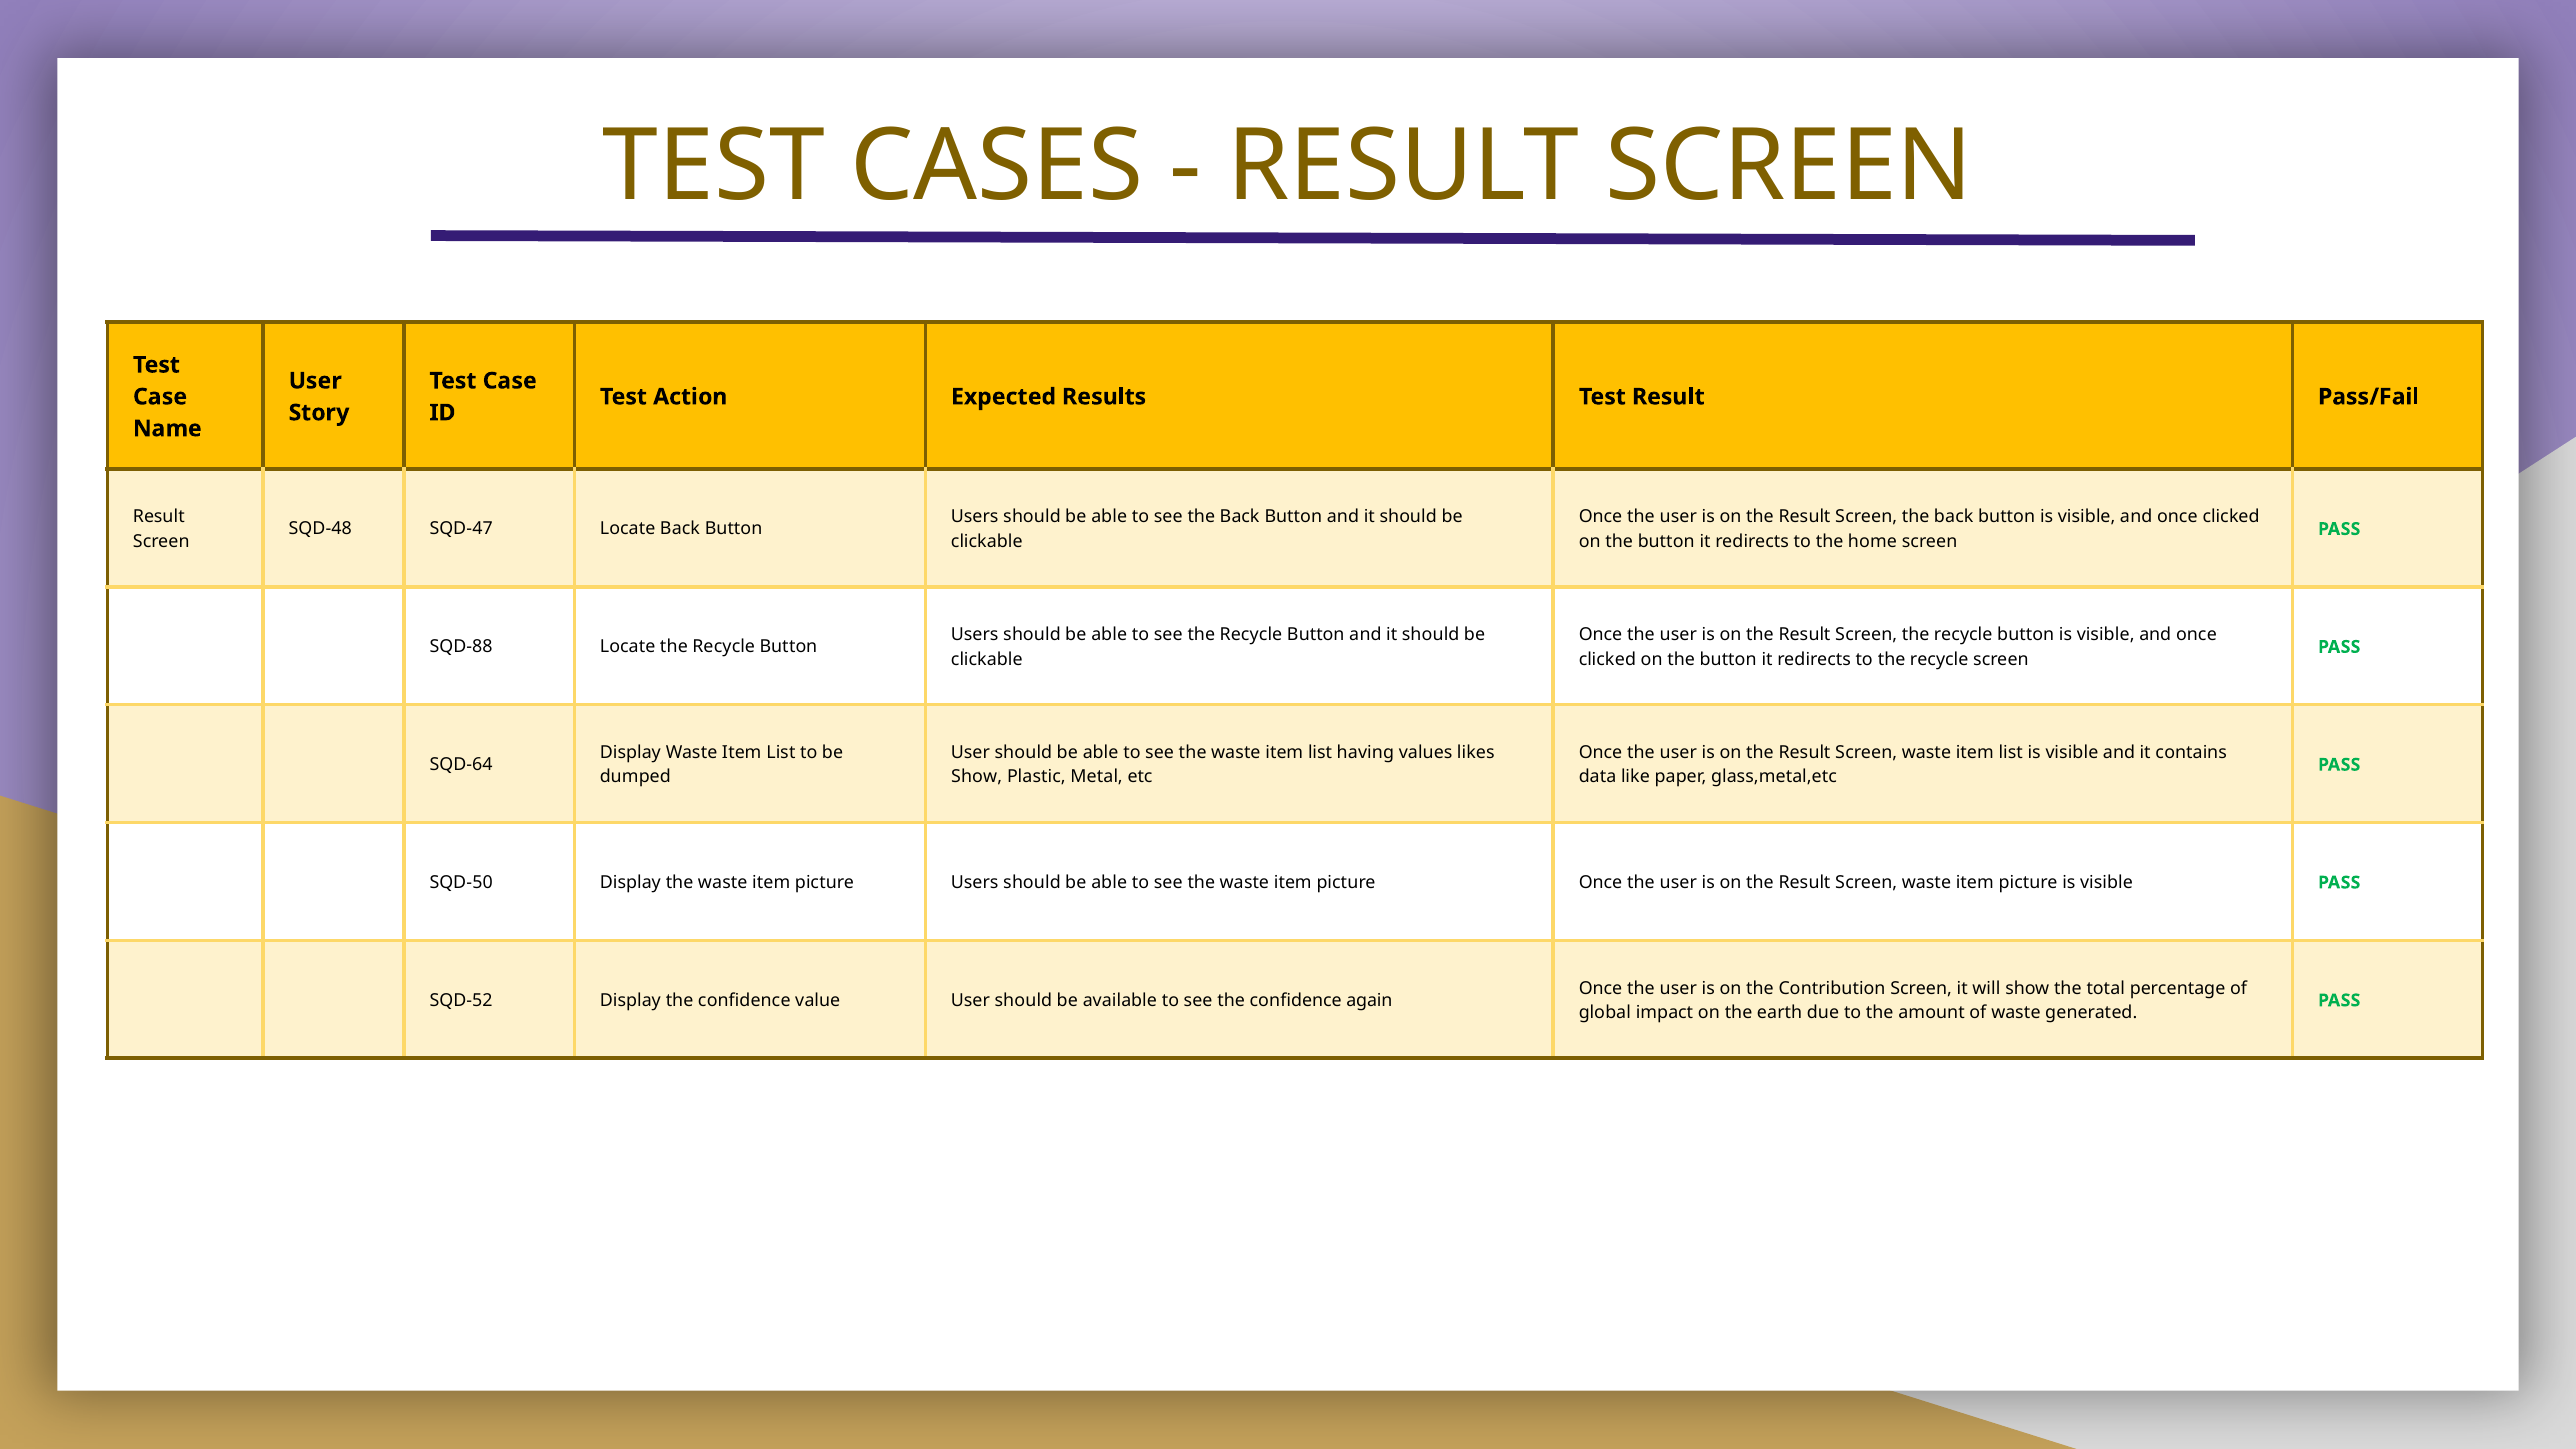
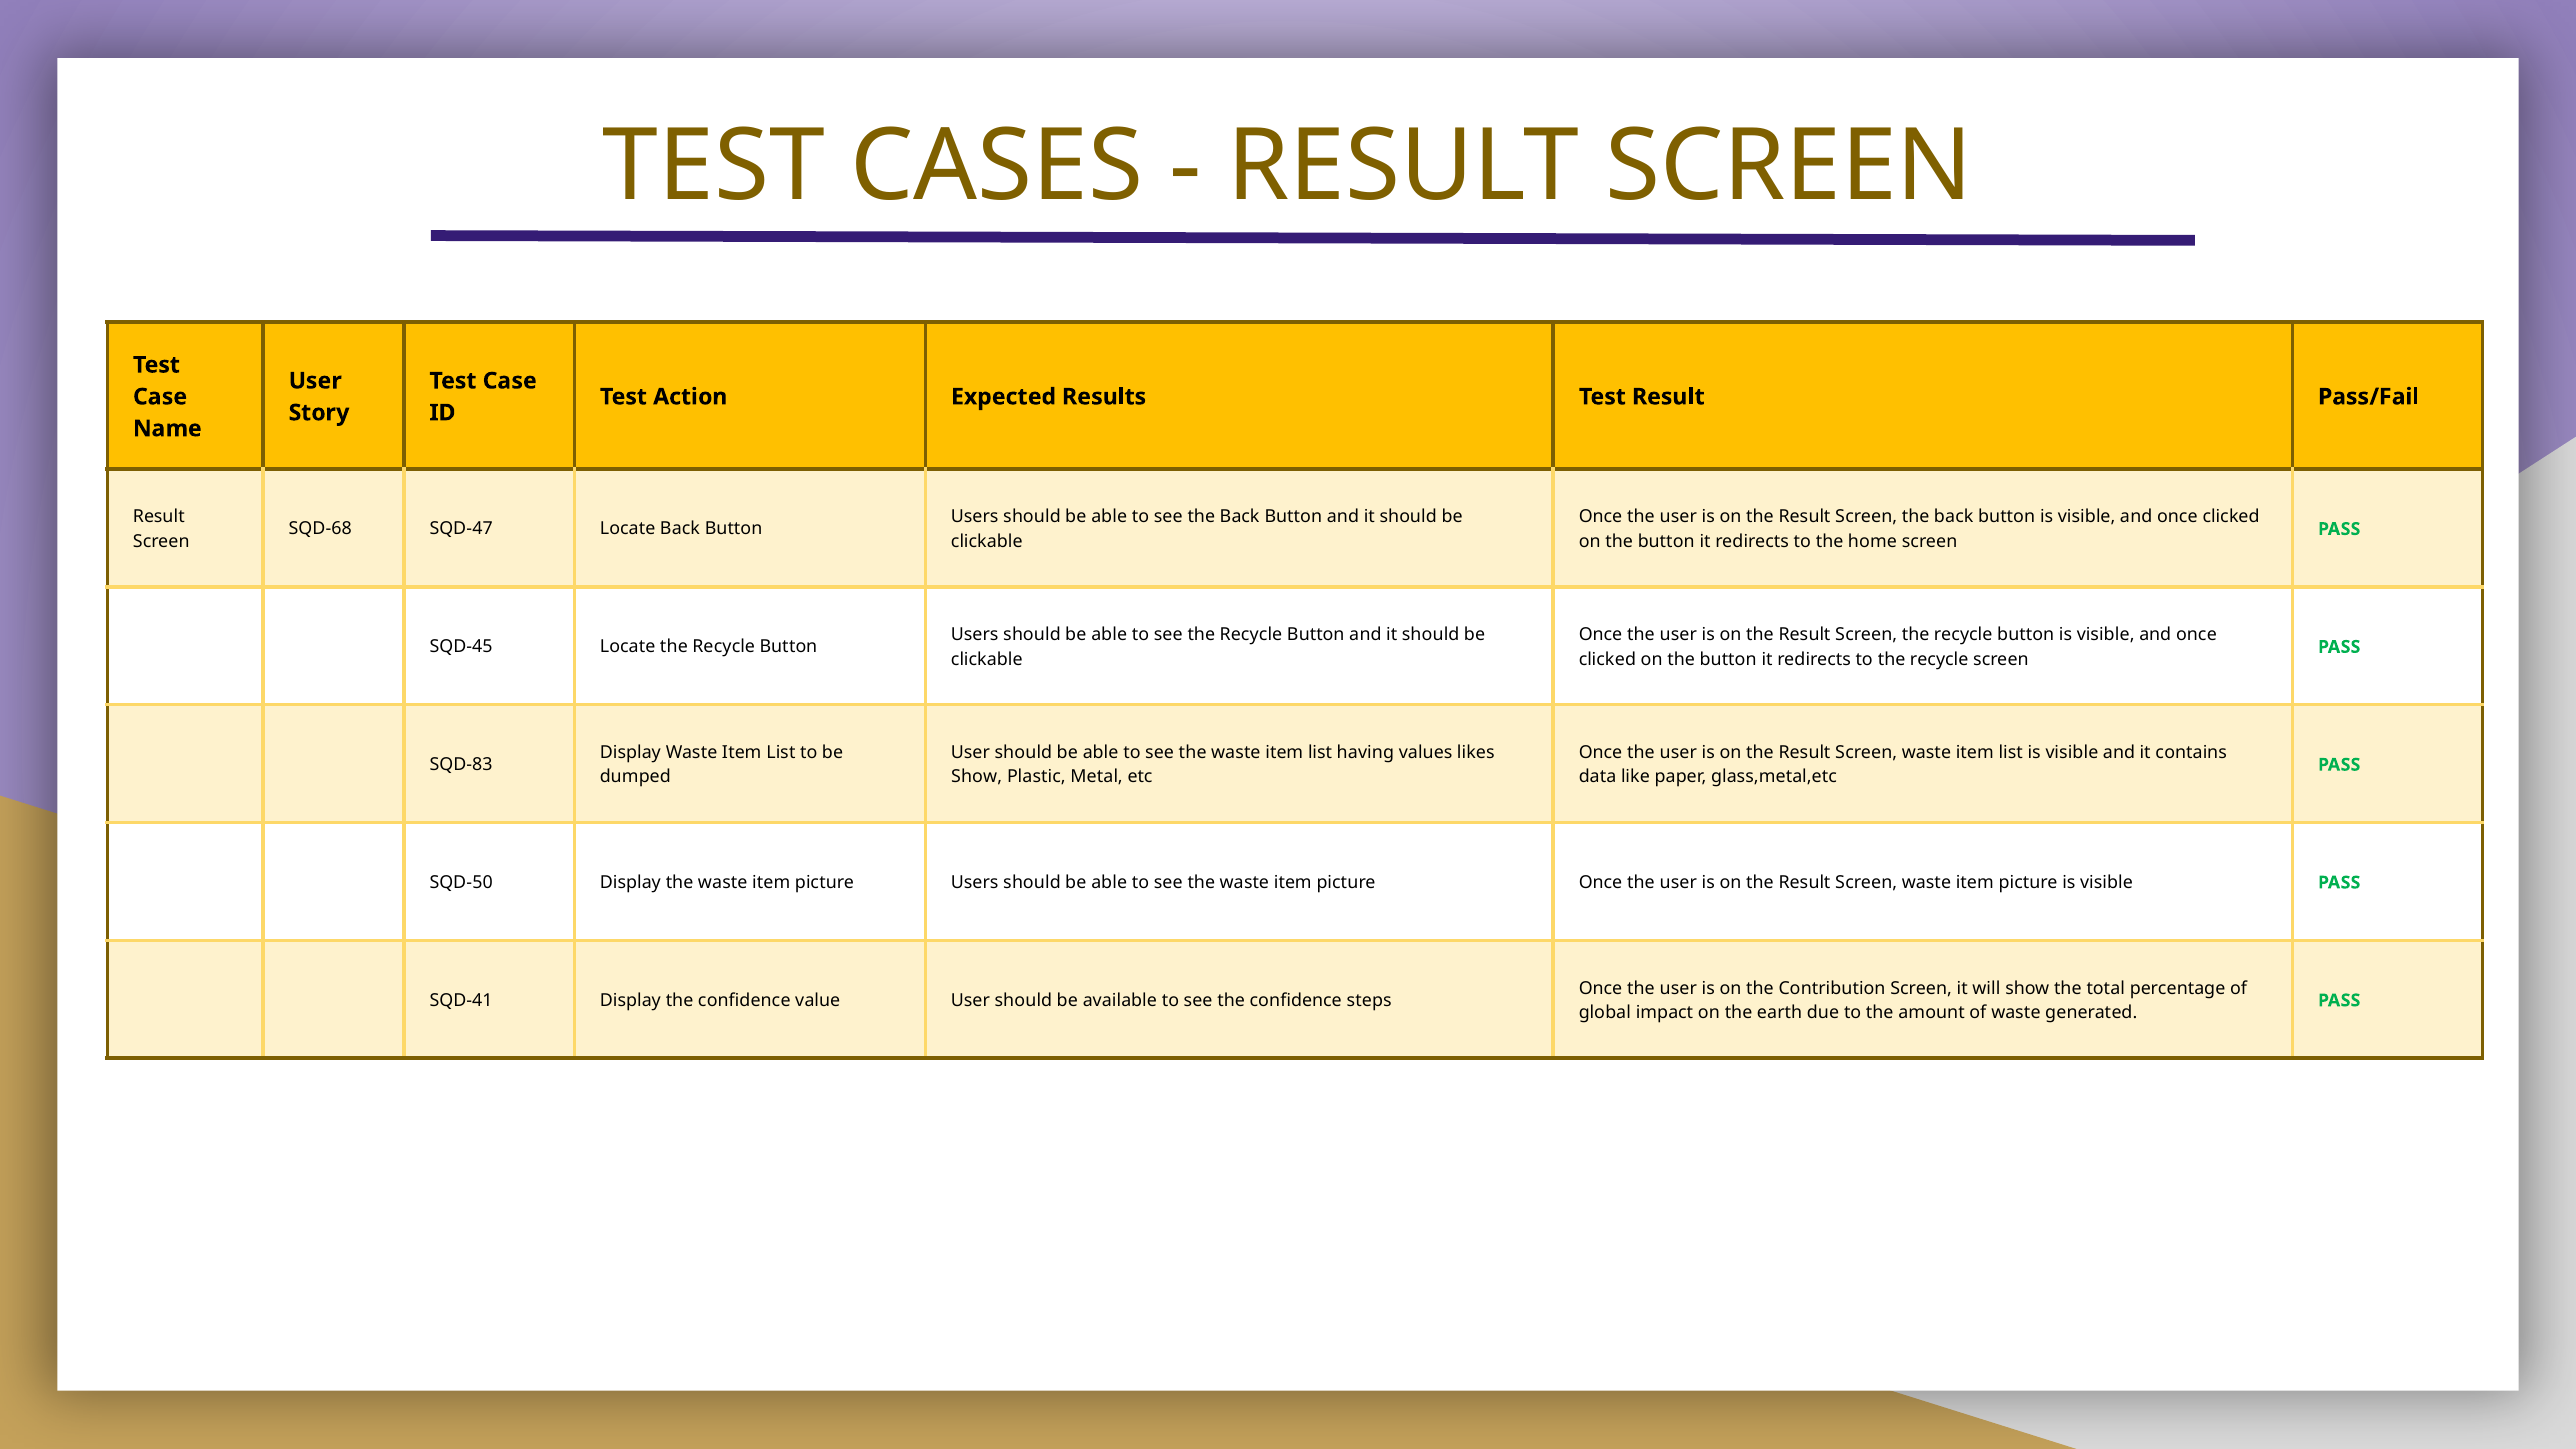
SQD-48: SQD-48 -> SQD-68
SQD-88: SQD-88 -> SQD-45
SQD-64: SQD-64 -> SQD-83
SQD-52: SQD-52 -> SQD-41
again: again -> steps
